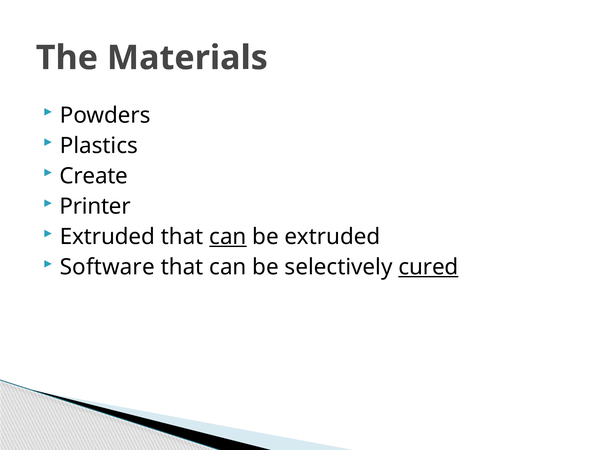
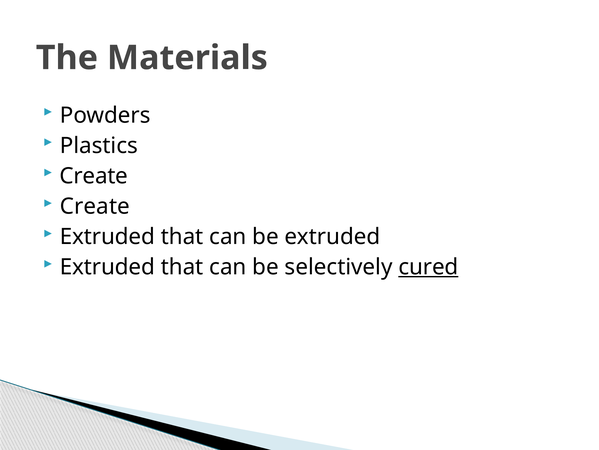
Printer at (95, 206): Printer -> Create
can at (228, 236) underline: present -> none
Software at (107, 267): Software -> Extruded
